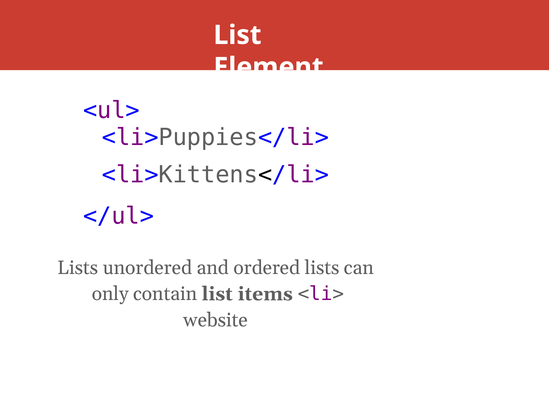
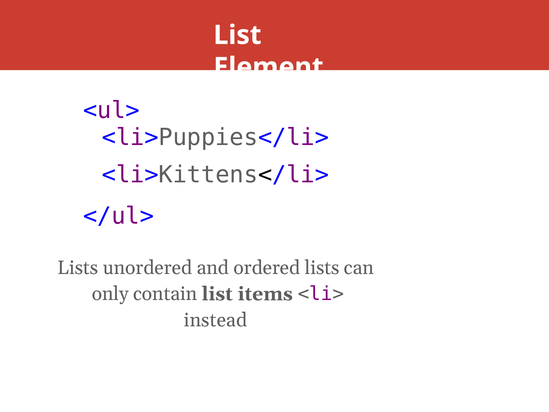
website: website -> instead
